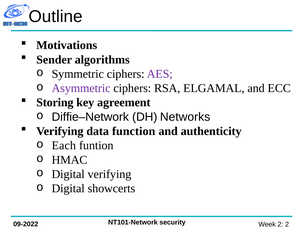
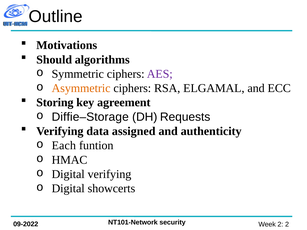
Sender: Sender -> Should
Asymmetric colour: purple -> orange
Diffie–Network: Diffie–Network -> Diffie–Storage
Networks: Networks -> Requests
function: function -> assigned
